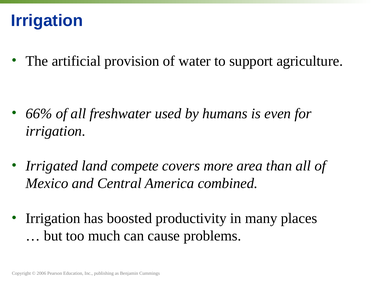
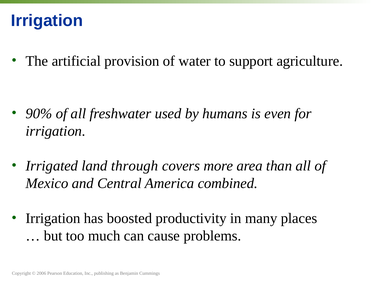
66%: 66% -> 90%
compete: compete -> through
